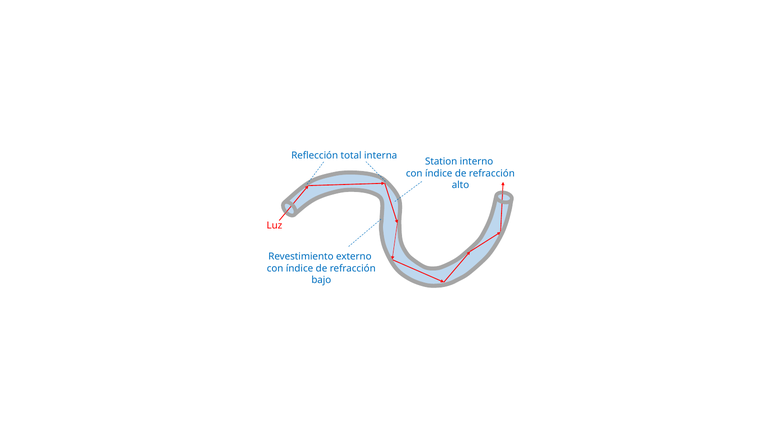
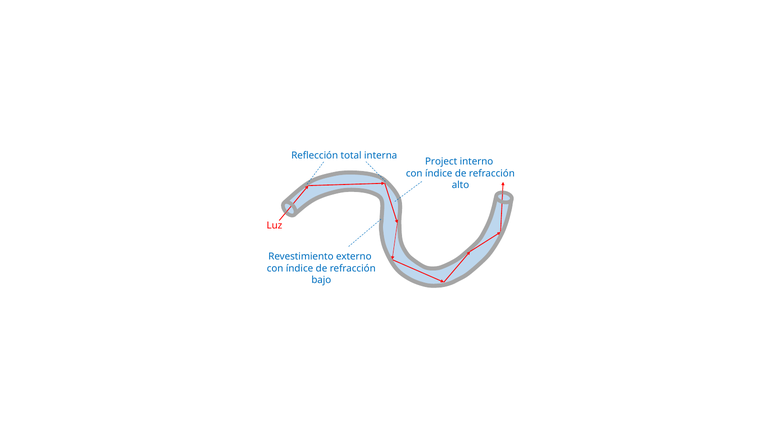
Station: Station -> Project
